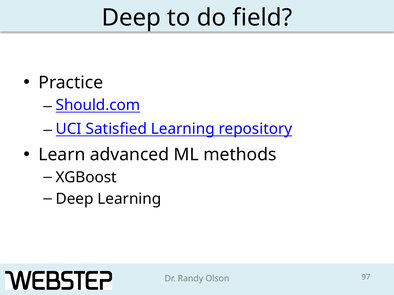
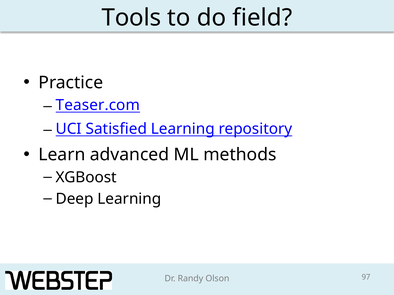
Deep at (131, 18): Deep -> Tools
Should.com: Should.com -> Teaser.com
